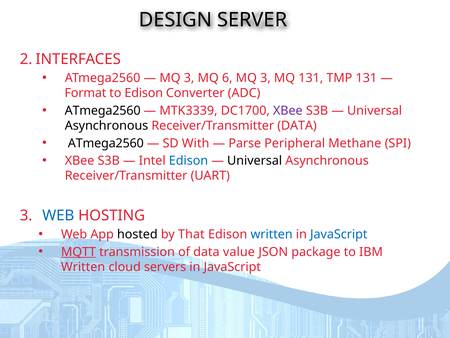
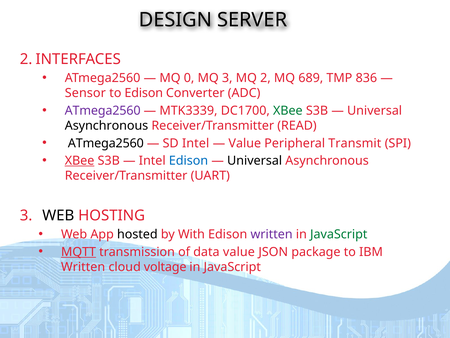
3 at (189, 78): 3 -> 0
MQ 6: 6 -> 3
3 at (265, 78): 3 -> 2
MQ 131: 131 -> 689
TMP 131: 131 -> 836
Format: Format -> Sensor
ATmega2560 at (103, 110) colour: black -> purple
XBee at (288, 110) colour: purple -> green
Receiver/Transmitter DATA: DATA -> READ
SD With: With -> Intel
Parse at (245, 143): Parse -> Value
Methane: Methane -> Transmit
XBee at (80, 160) underline: none -> present
WEB at (58, 215) colour: blue -> black
That: That -> With
written at (272, 234) colour: blue -> purple
JavaScript at (339, 234) colour: blue -> green
servers: servers -> voltage
